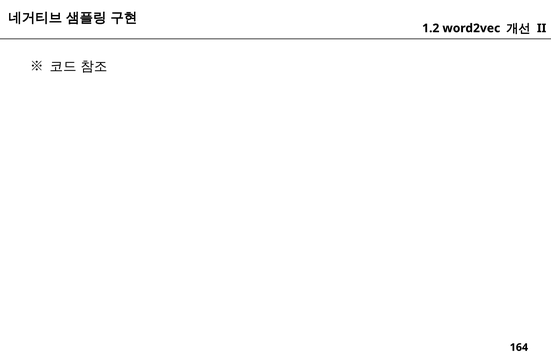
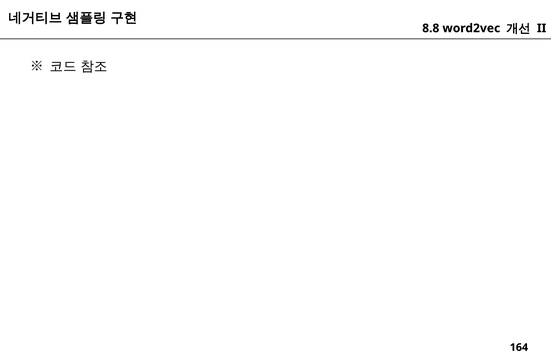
1.2: 1.2 -> 8.8
